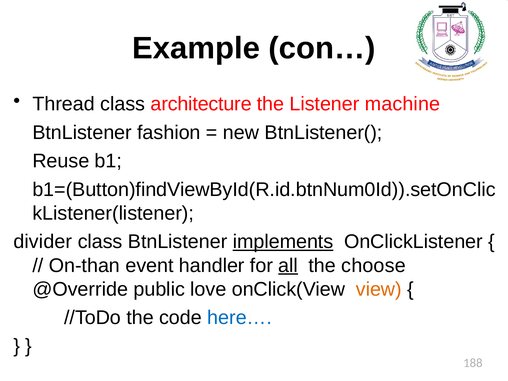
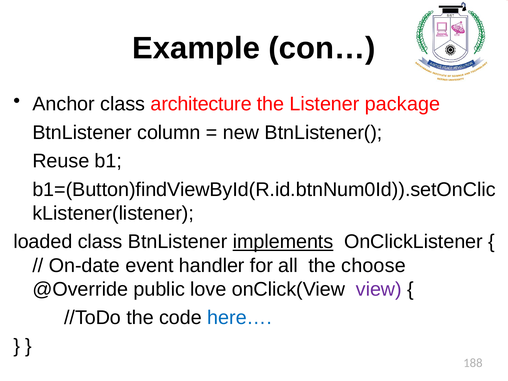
Thread: Thread -> Anchor
machine: machine -> package
fashion: fashion -> column
divider: divider -> loaded
On-than: On-than -> On-date
all underline: present -> none
view colour: orange -> purple
